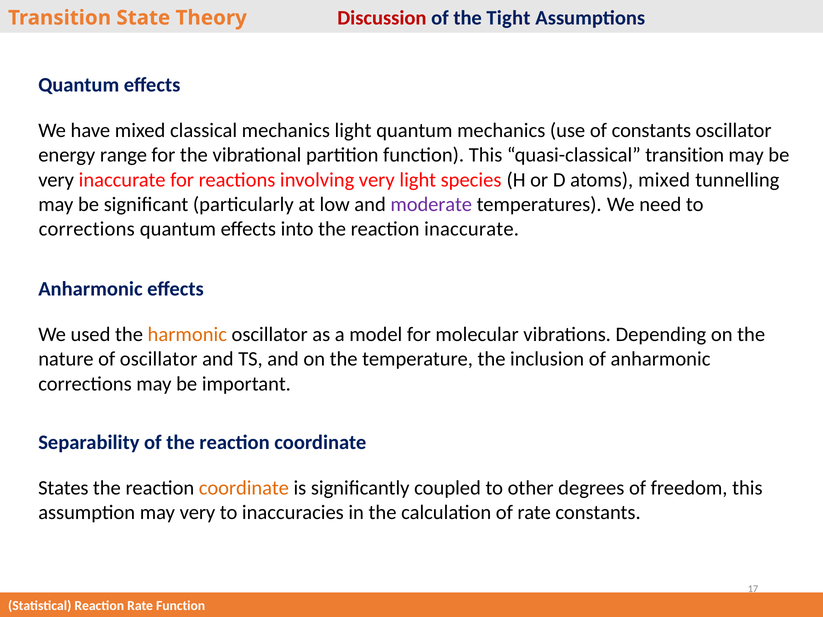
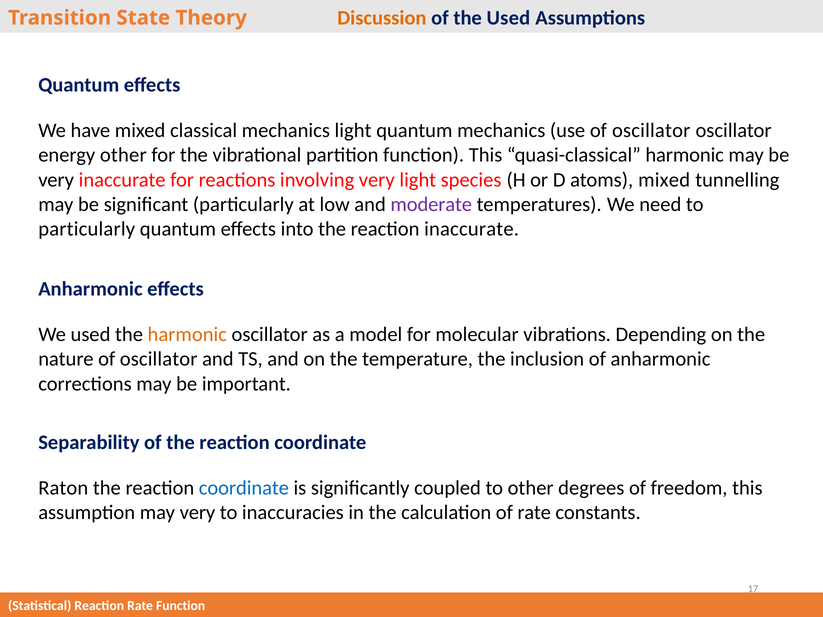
Discussion colour: red -> orange
the Tight: Tight -> Used
use of constants: constants -> oscillator
energy range: range -> other
quasi-classical transition: transition -> harmonic
corrections at (87, 229): corrections -> particularly
States: States -> Raton
coordinate at (244, 488) colour: orange -> blue
